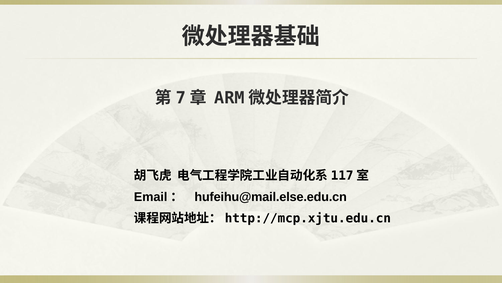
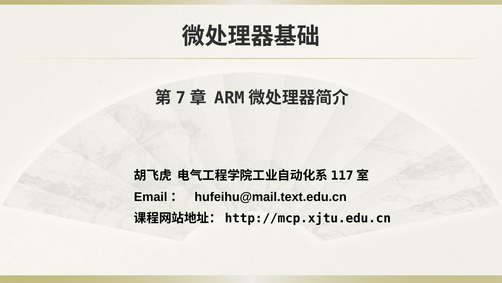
hufeihu@mail.else.edu.cn: hufeihu@mail.else.edu.cn -> hufeihu@mail.text.edu.cn
